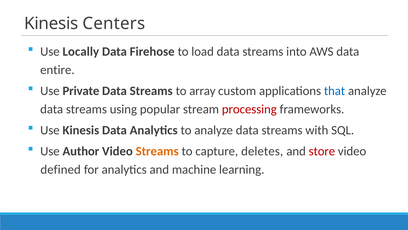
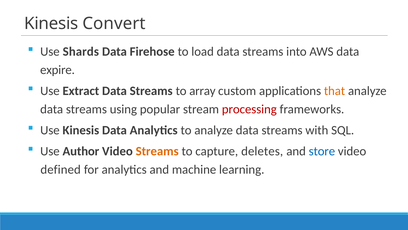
Centers: Centers -> Convert
Locally: Locally -> Shards
entire: entire -> expire
Private: Private -> Extract
that colour: blue -> orange
store colour: red -> blue
